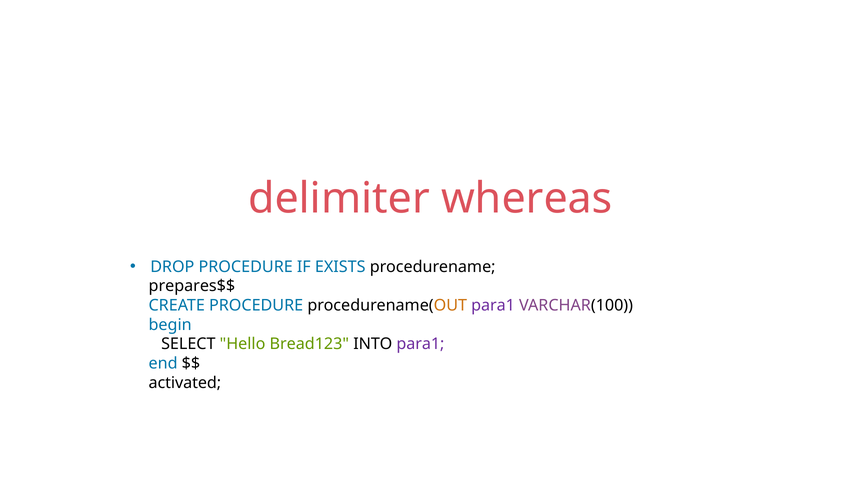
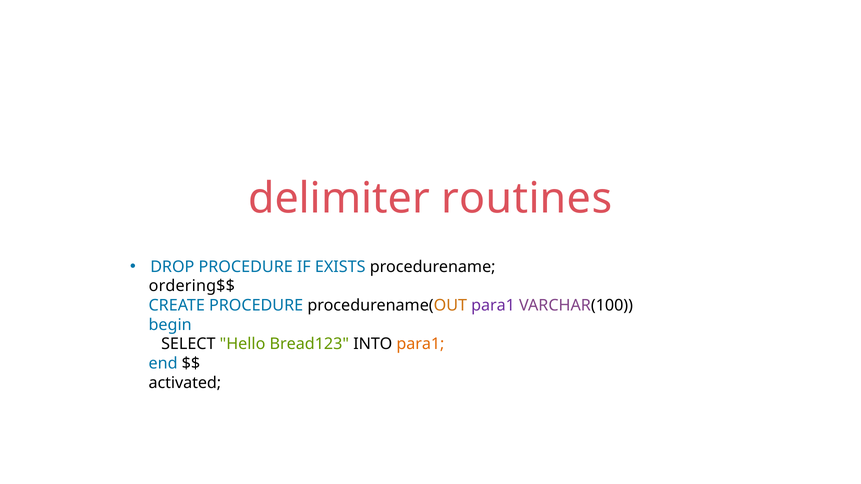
whereas: whereas -> routines
prepares$$: prepares$$ -> ordering$$
para1 at (420, 344) colour: purple -> orange
